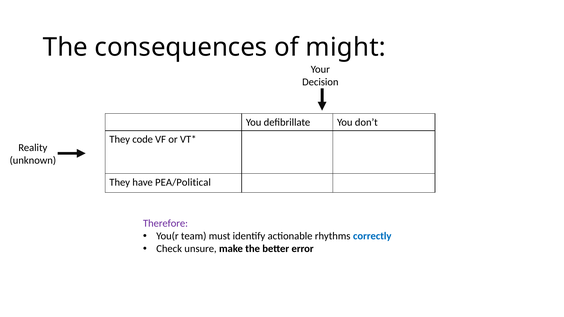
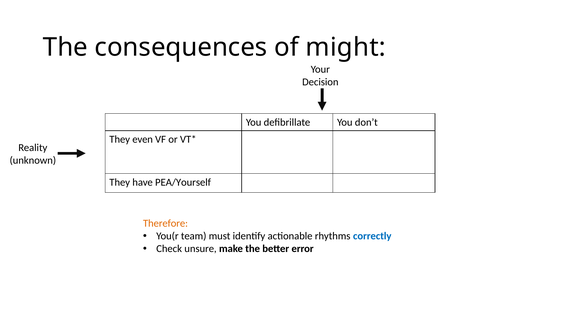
code: code -> even
PEA/Political: PEA/Political -> PEA/Yourself
Therefore colour: purple -> orange
